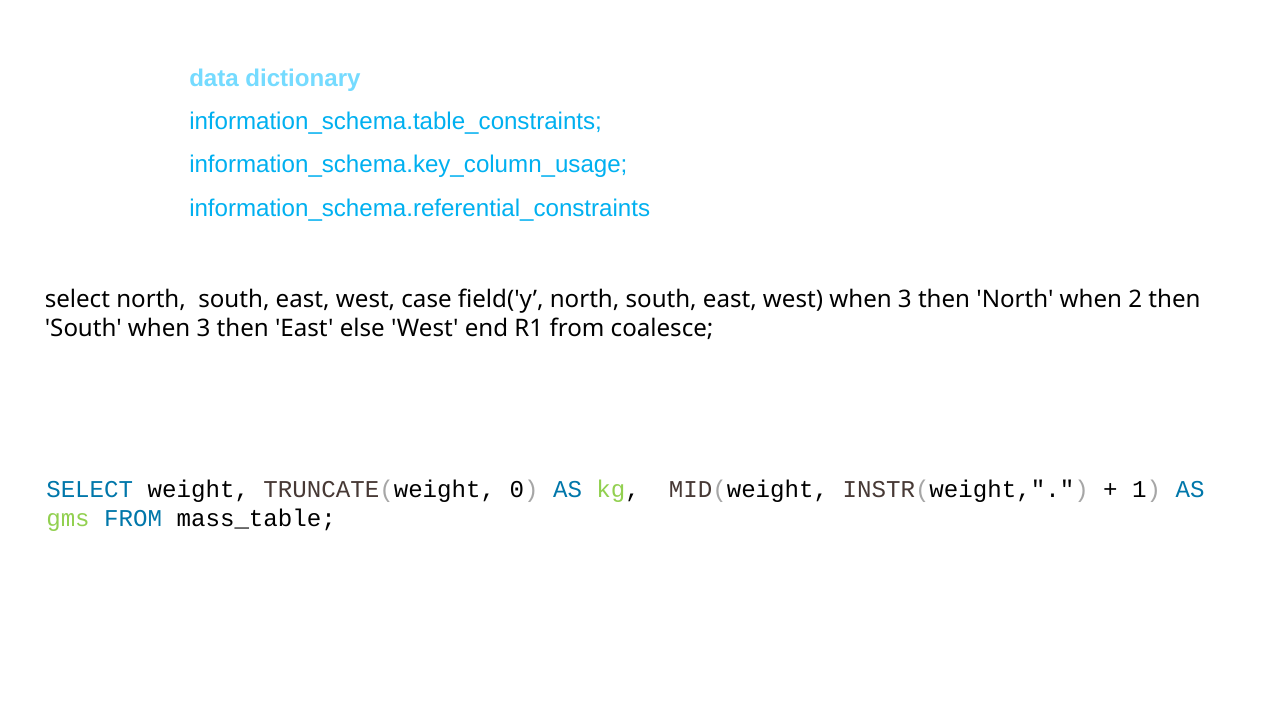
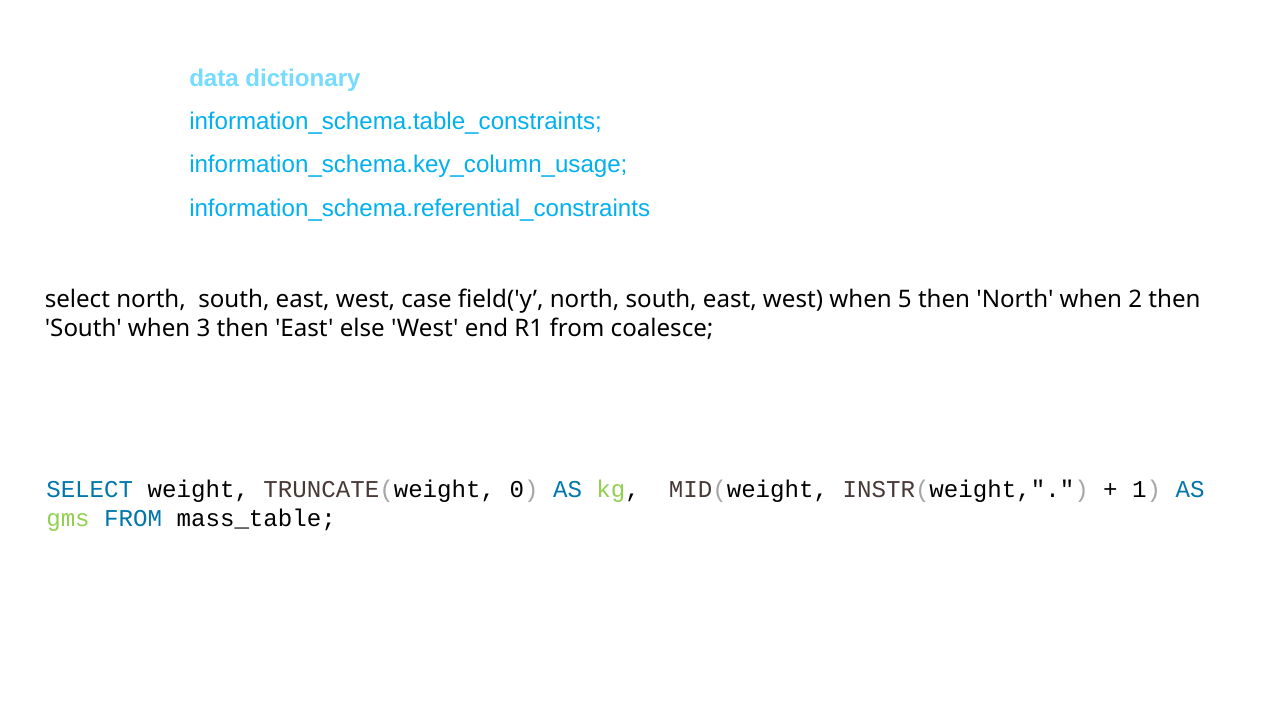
west when 3: 3 -> 5
